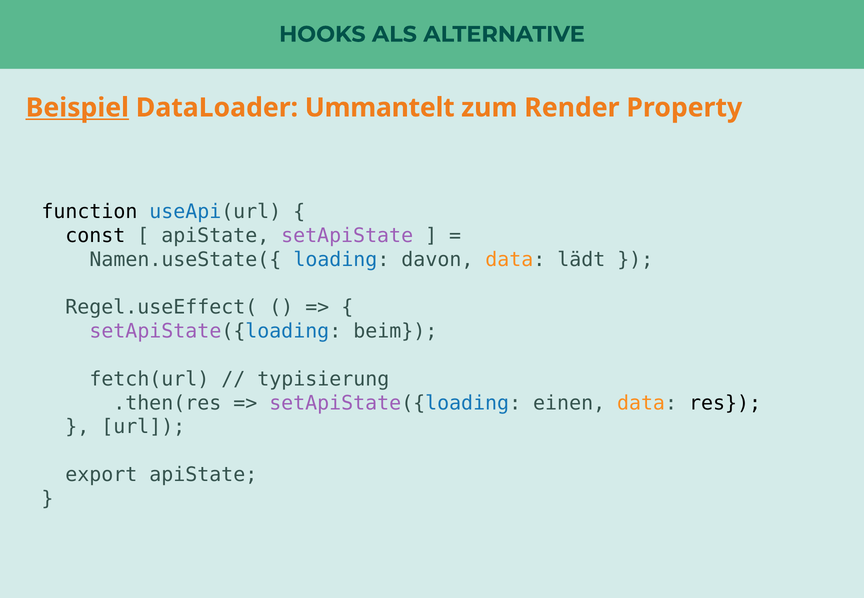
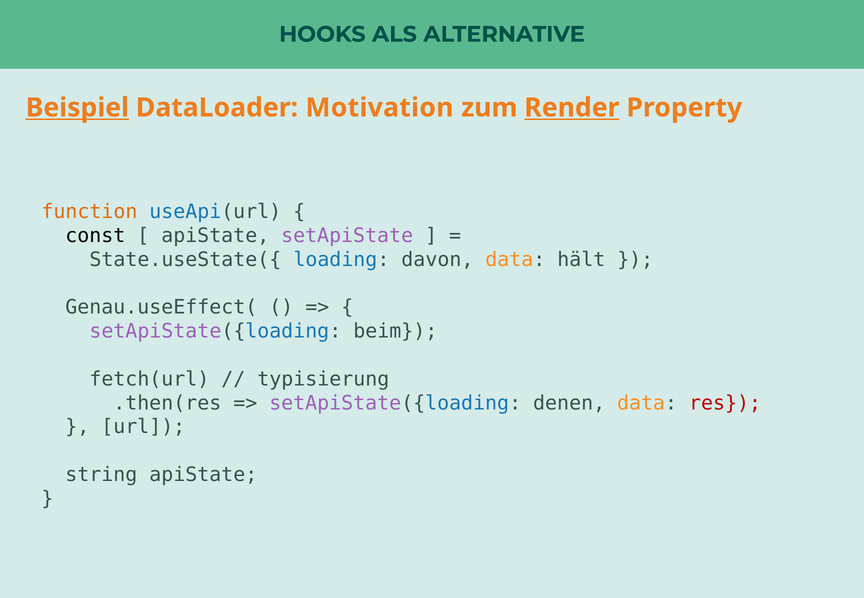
Ummantelt: Ummantelt -> Motivation
Render underline: none -> present
function colour: black -> orange
Namen.useState({: Namen.useState({ -> State.useState({
lädt: lädt -> hält
Regel.useEffect(: Regel.useEffect( -> Genau.useEffect(
einen: einen -> denen
res colour: black -> red
export: export -> string
